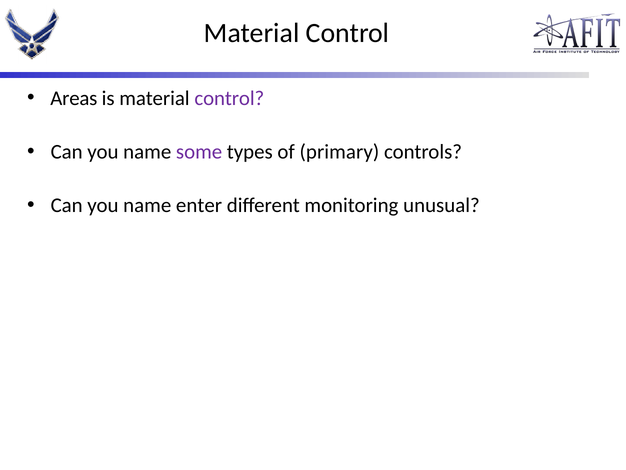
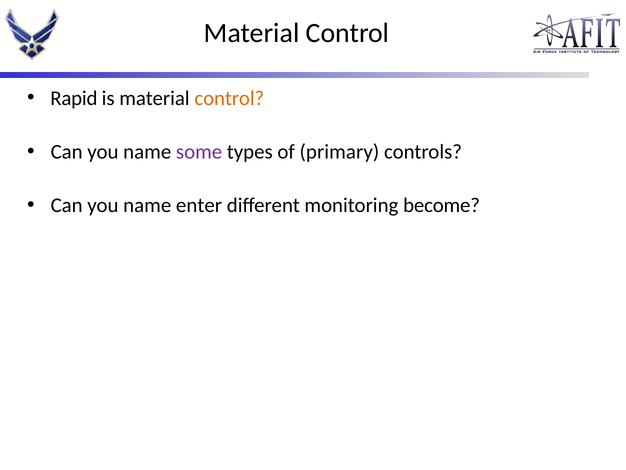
Areas: Areas -> Rapid
control at (229, 98) colour: purple -> orange
unusual: unusual -> become
